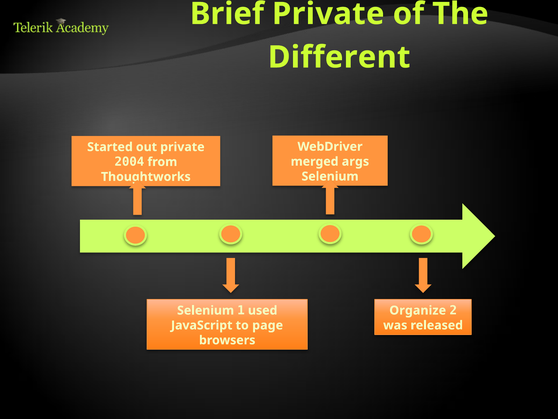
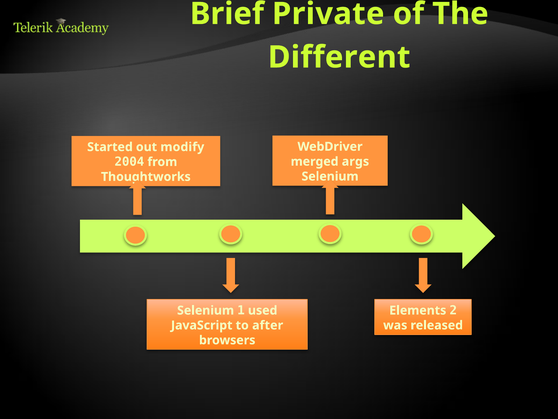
out private: private -> modify
Organize: Organize -> Elements
page: page -> after
